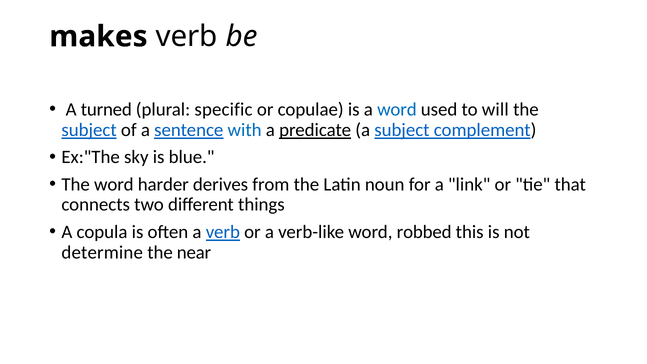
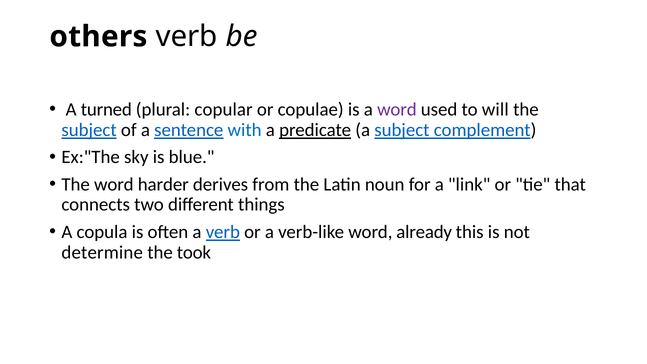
makes: makes -> others
specific: specific -> copular
word at (397, 109) colour: blue -> purple
robbed: robbed -> already
near: near -> took
